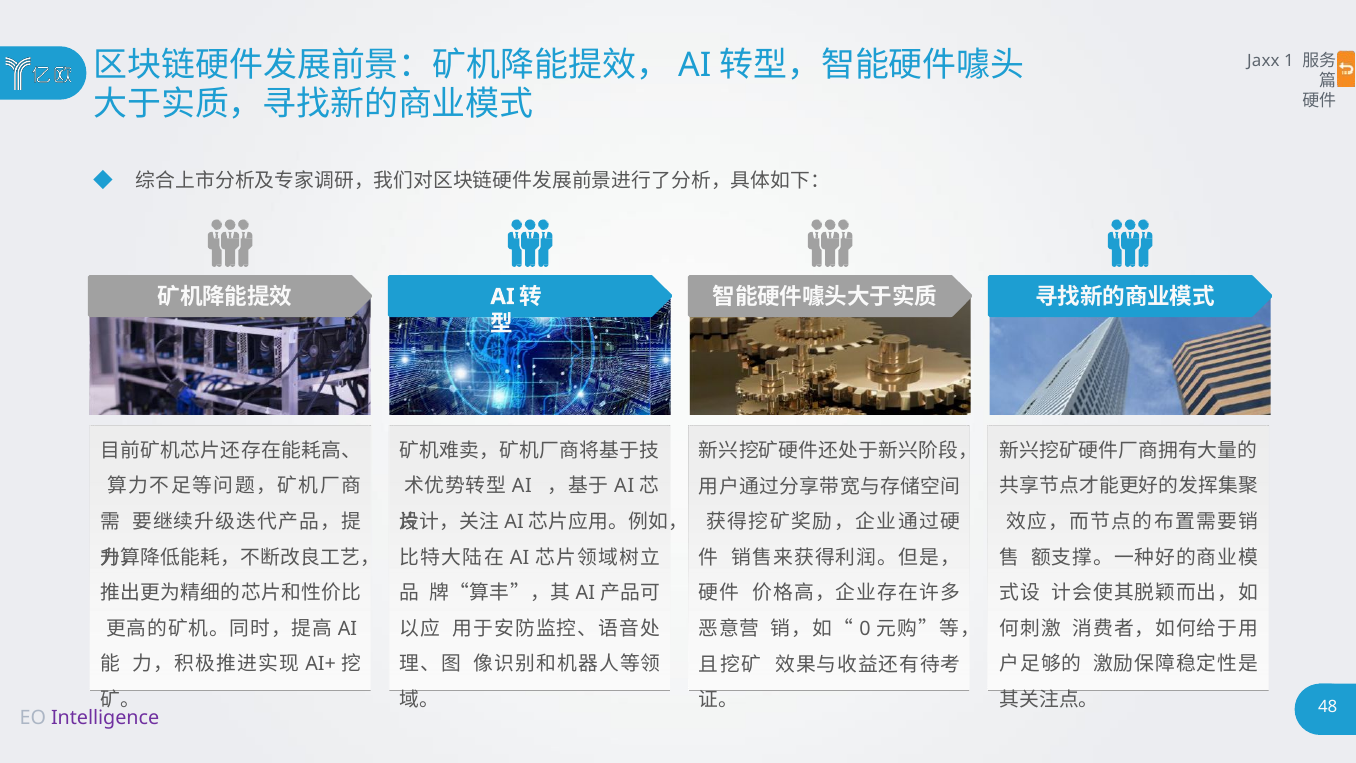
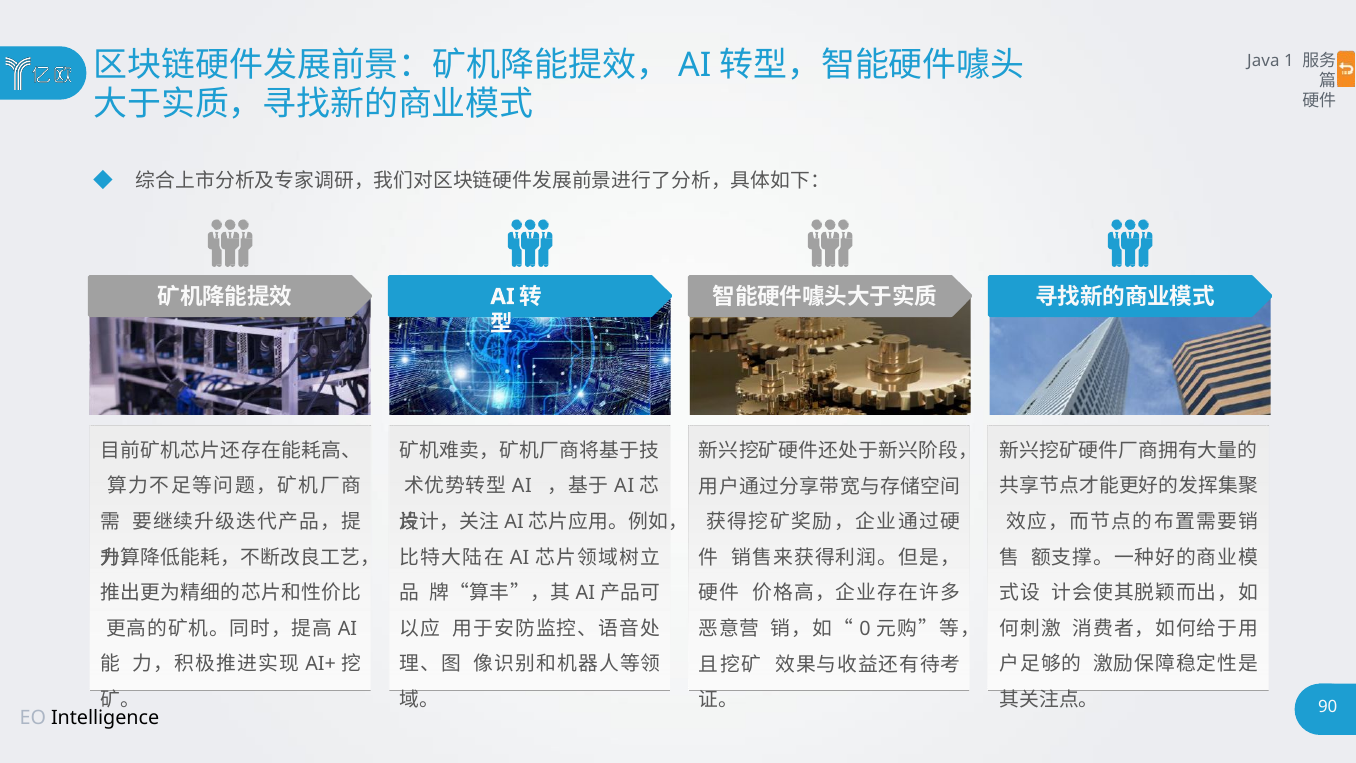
Jaxx: Jaxx -> Java
48: 48 -> 90
Intelligence colour: purple -> black
